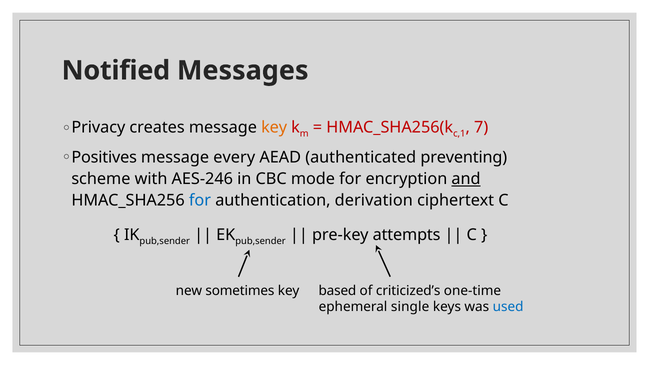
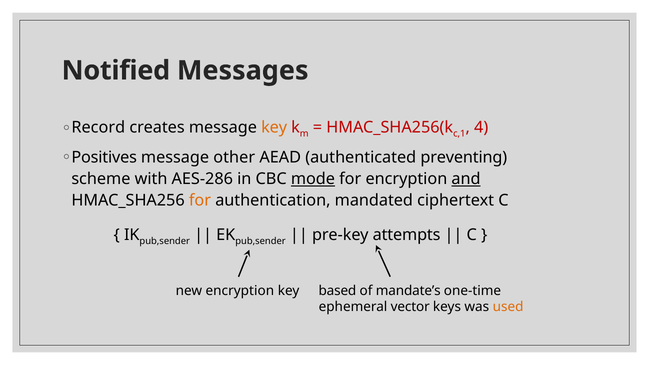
Privacy: Privacy -> Record
7: 7 -> 4
every: every -> other
AES-246: AES-246 -> AES-286
mode underline: none -> present
for at (200, 200) colour: blue -> orange
derivation: derivation -> mandated
new sometimes: sometimes -> encryption
criticized’s: criticized’s -> mandate’s
single: single -> vector
used colour: blue -> orange
